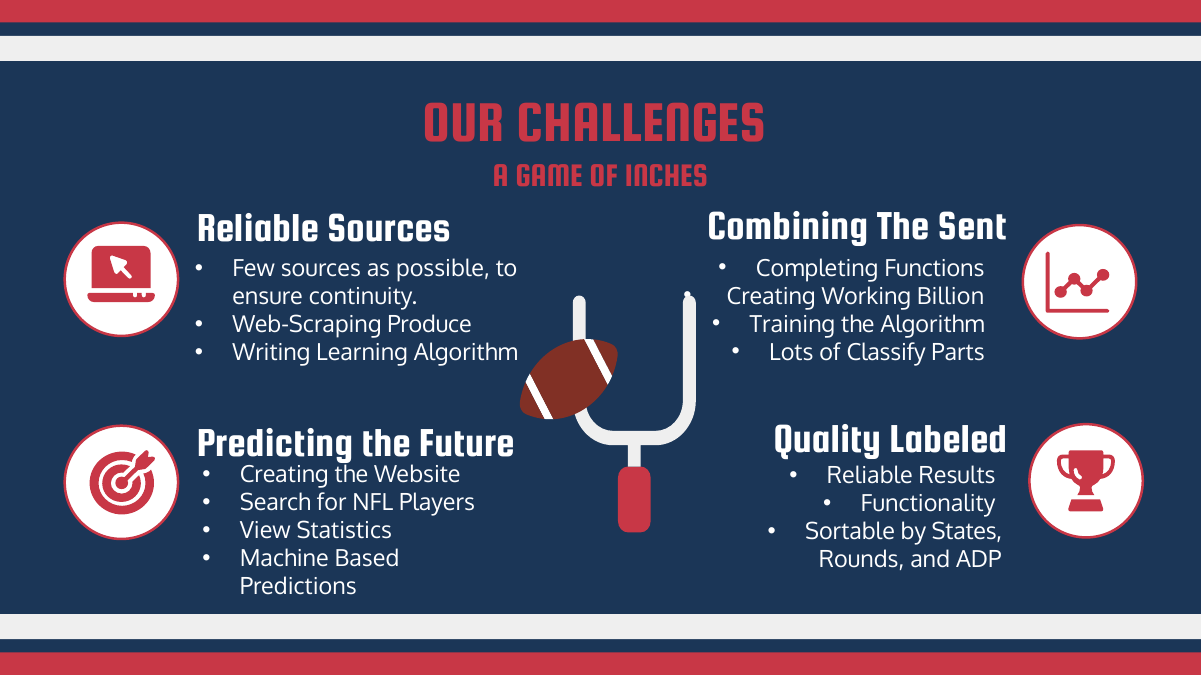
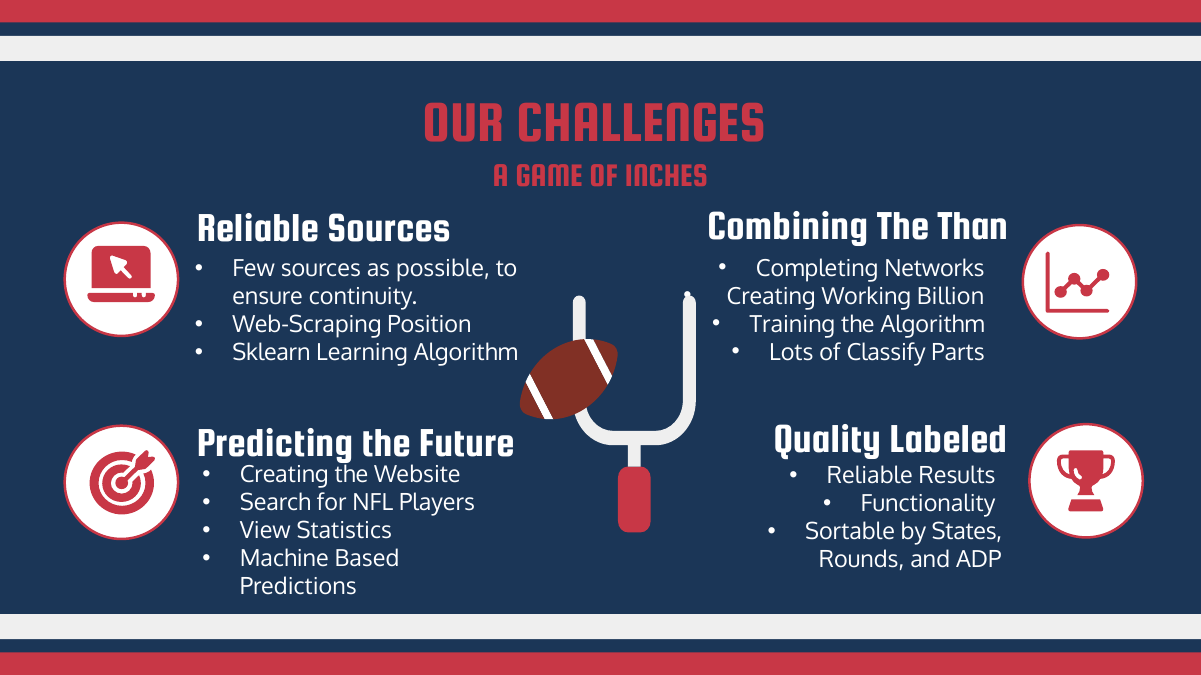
Sent: Sent -> Than
Functions: Functions -> Networks
Produce: Produce -> Position
Writing: Writing -> Sklearn
